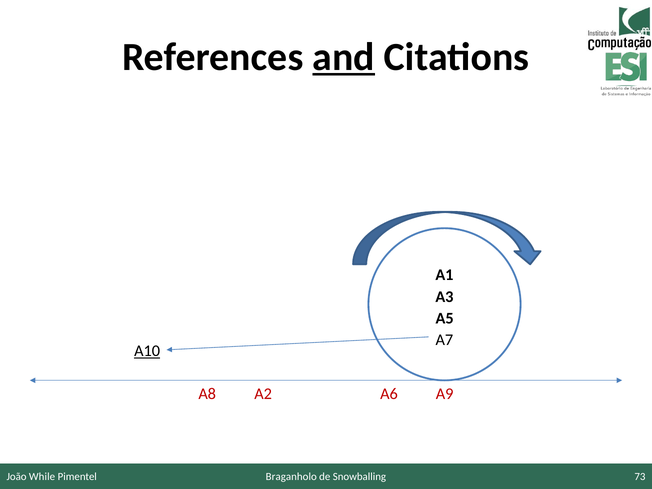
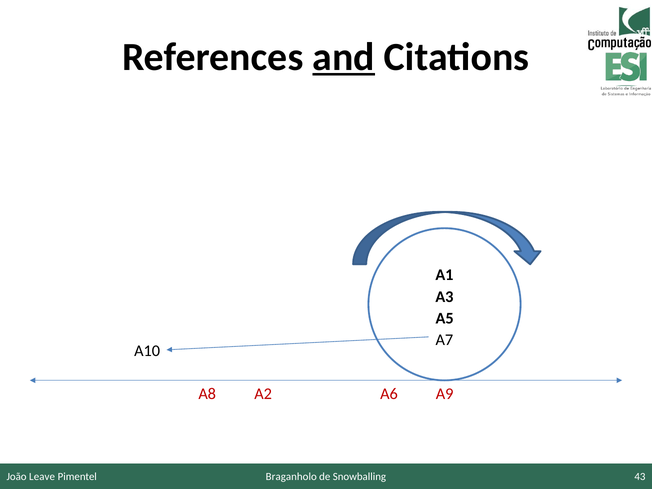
A10 underline: present -> none
73: 73 -> 43
While: While -> Leave
